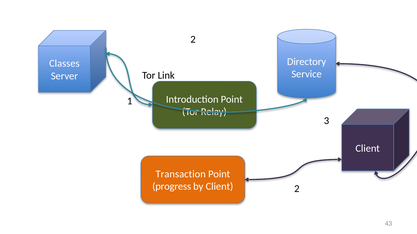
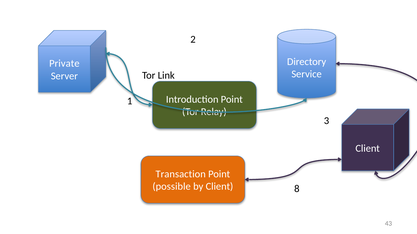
Classes: Classes -> Private
progress: progress -> possible
Client 2: 2 -> 8
